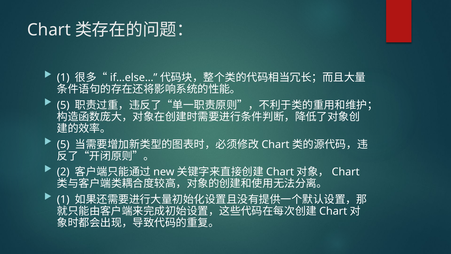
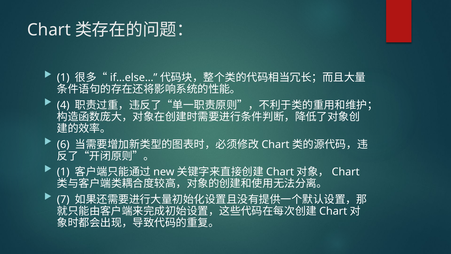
5 at (63, 105): 5 -> 4
5 at (63, 144): 5 -> 6
2 at (63, 172): 2 -> 1
1 at (63, 199): 1 -> 7
